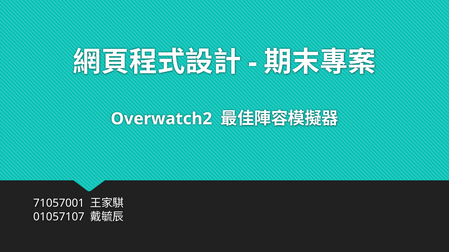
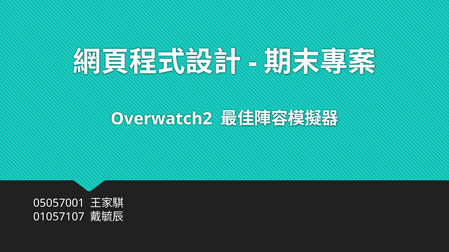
71057001: 71057001 -> 05057001
